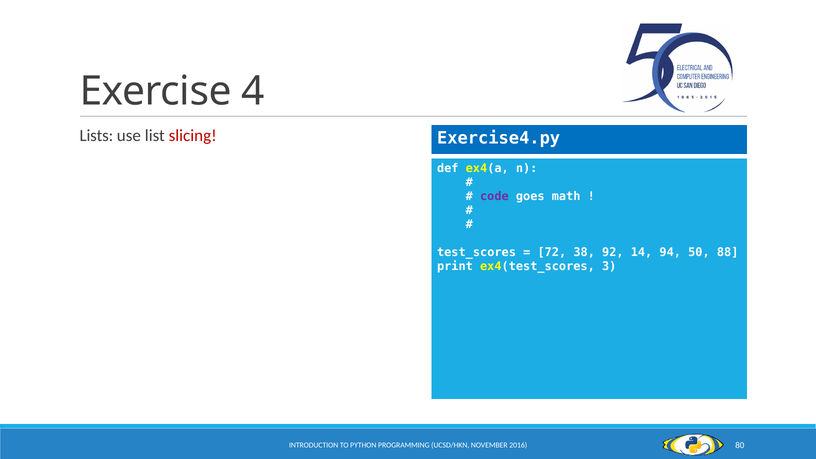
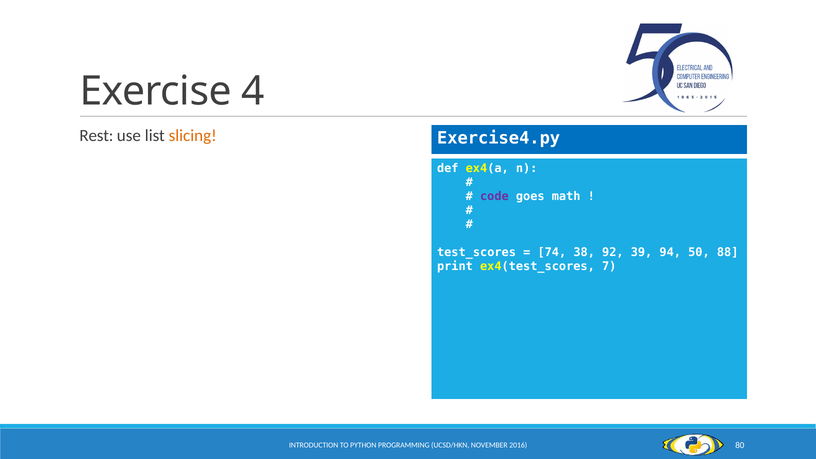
Lists: Lists -> Rest
slicing colour: red -> orange
72: 72 -> 74
14: 14 -> 39
3: 3 -> 7
